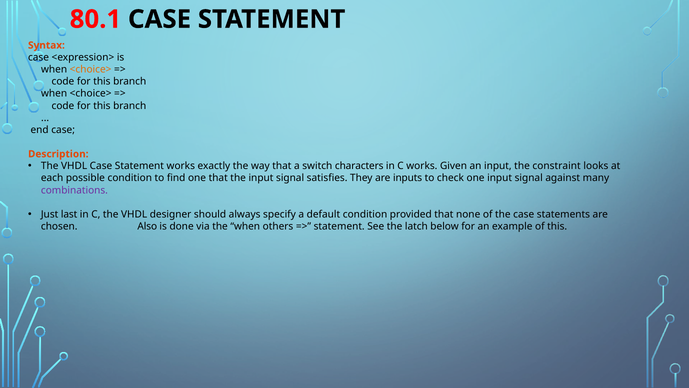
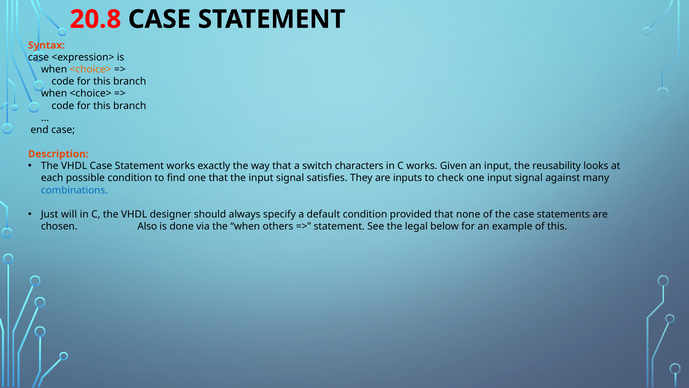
80.1: 80.1 -> 20.8
constraint: constraint -> reusability
combinations colour: purple -> blue
last: last -> will
latch: latch -> legal
